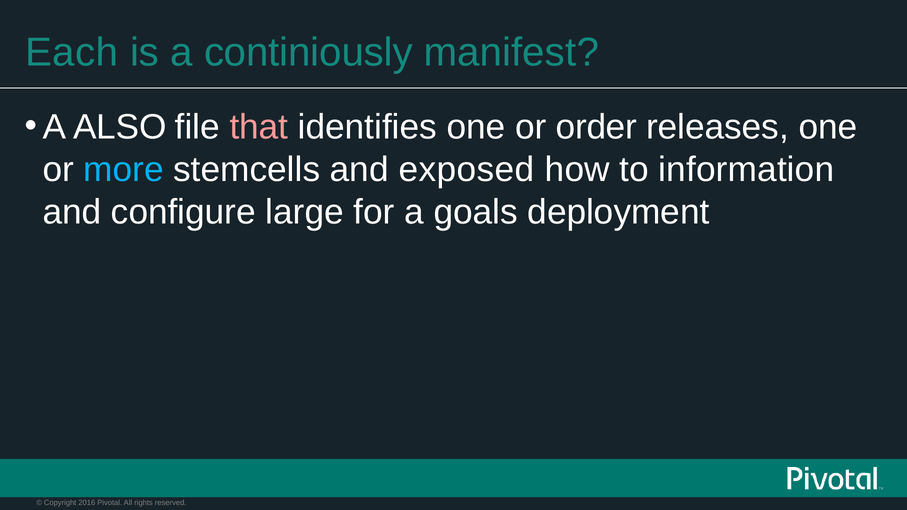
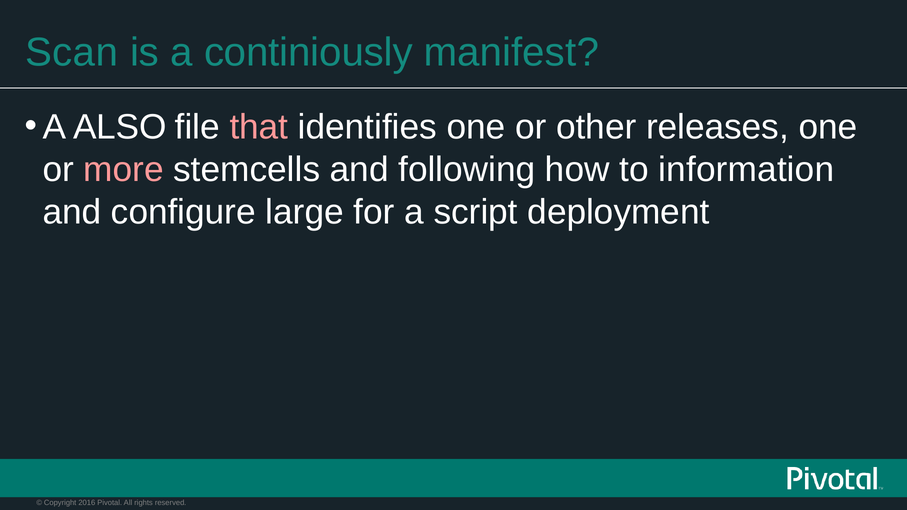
Each: Each -> Scan
order: order -> other
more colour: light blue -> pink
exposed: exposed -> following
goals: goals -> script
